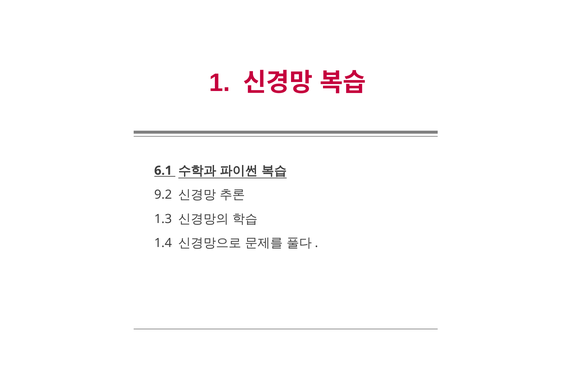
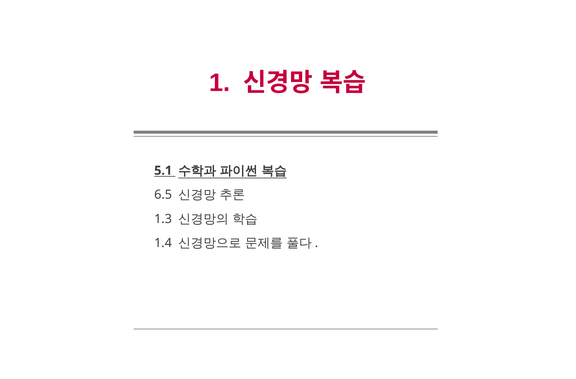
6.1: 6.1 -> 5.1
9.2: 9.2 -> 6.5
